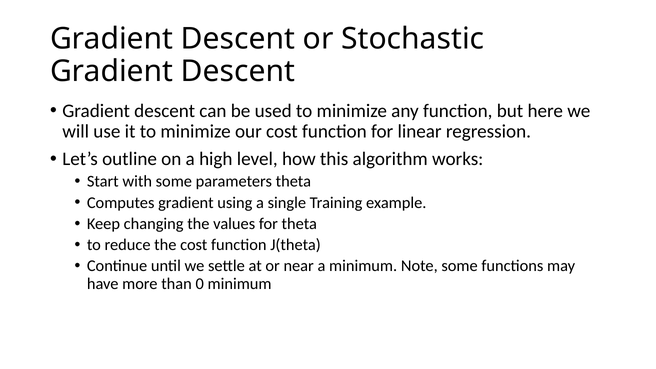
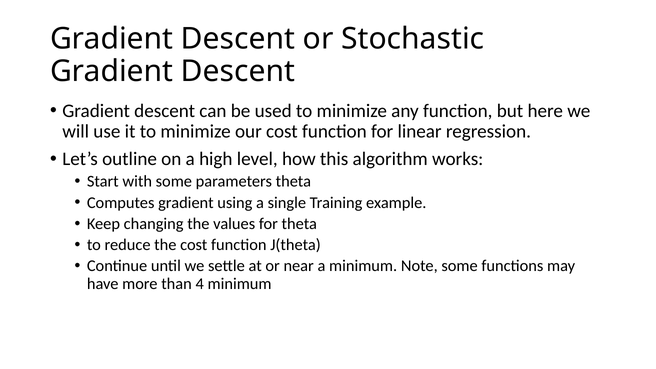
0: 0 -> 4
